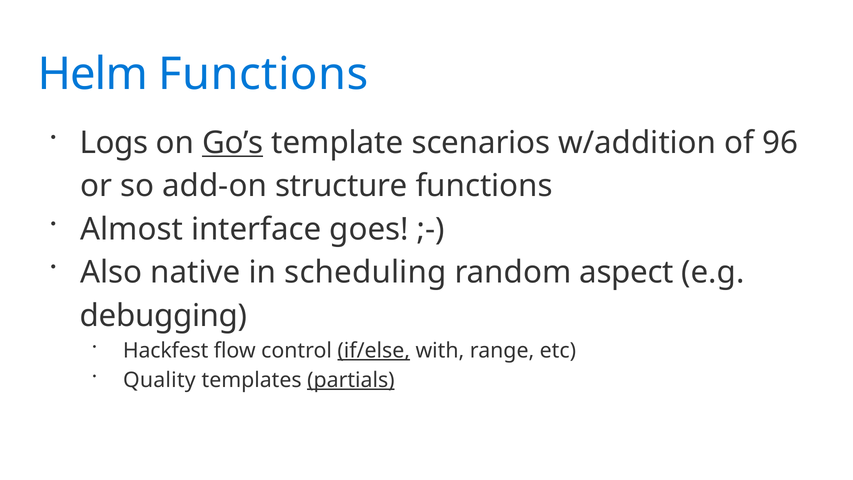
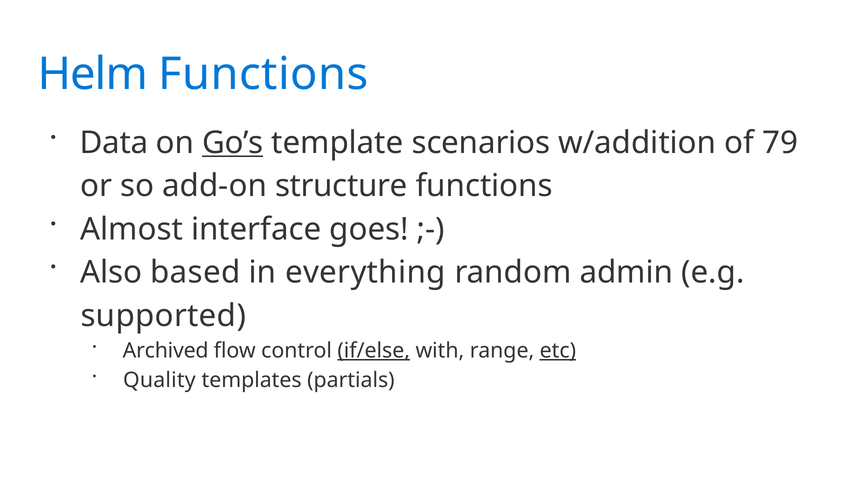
Logs: Logs -> Data
96: 96 -> 79
native: native -> based
scheduling: scheduling -> everything
aspect: aspect -> admin
debugging: debugging -> supported
Hackfest: Hackfest -> Archived
etc underline: none -> present
partials underline: present -> none
